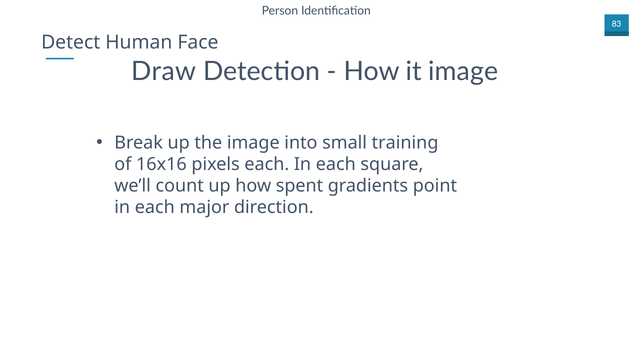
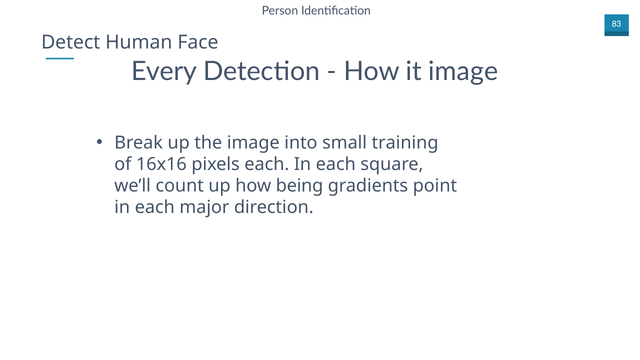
Draw: Draw -> Every
spent: spent -> being
